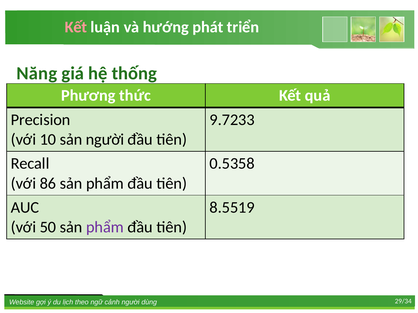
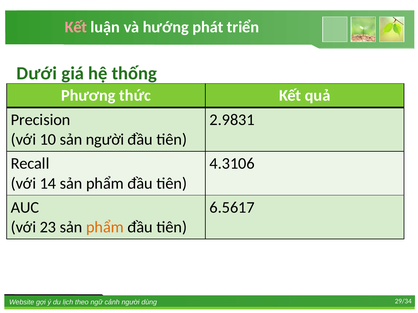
Năng: Năng -> Dưới
9.7233: 9.7233 -> 2.9831
0.5358: 0.5358 -> 4.3106
86: 86 -> 14
8.5519: 8.5519 -> 6.5617
50: 50 -> 23
phẩm at (105, 228) colour: purple -> orange
